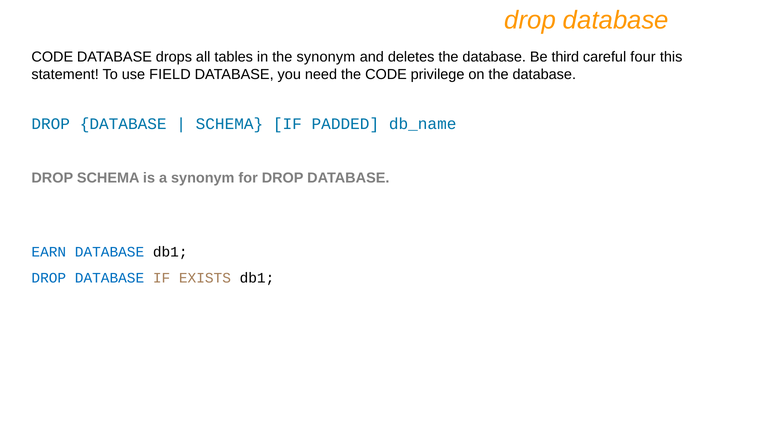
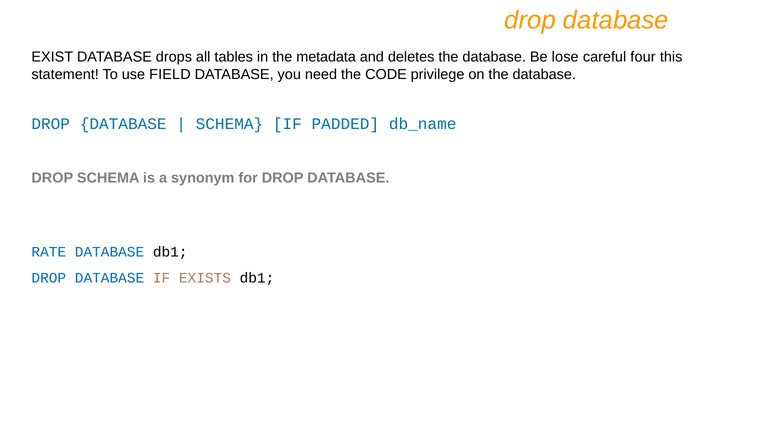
CODE at (52, 57): CODE -> EXIST
the synonym: synonym -> metadata
third: third -> lose
EARN: EARN -> RATE
